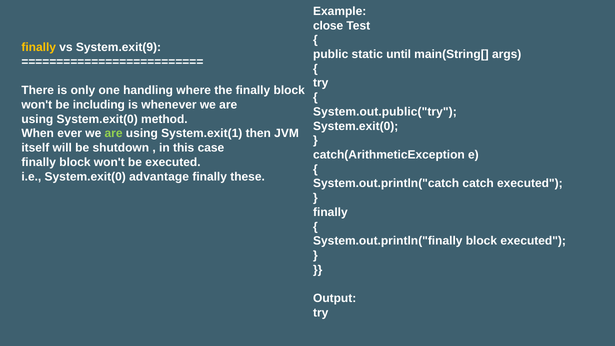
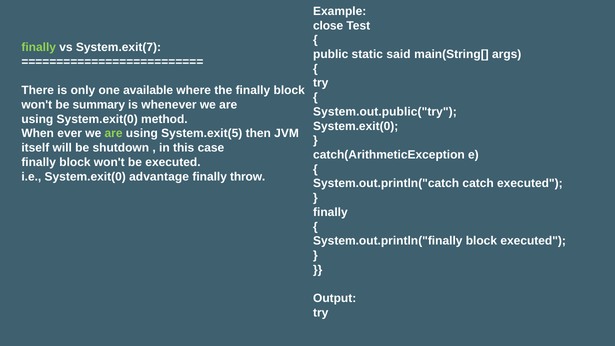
finally at (39, 47) colour: yellow -> light green
System.exit(9: System.exit(9 -> System.exit(7
until: until -> said
handling: handling -> available
including: including -> summary
System.exit(1: System.exit(1 -> System.exit(5
these: these -> throw
